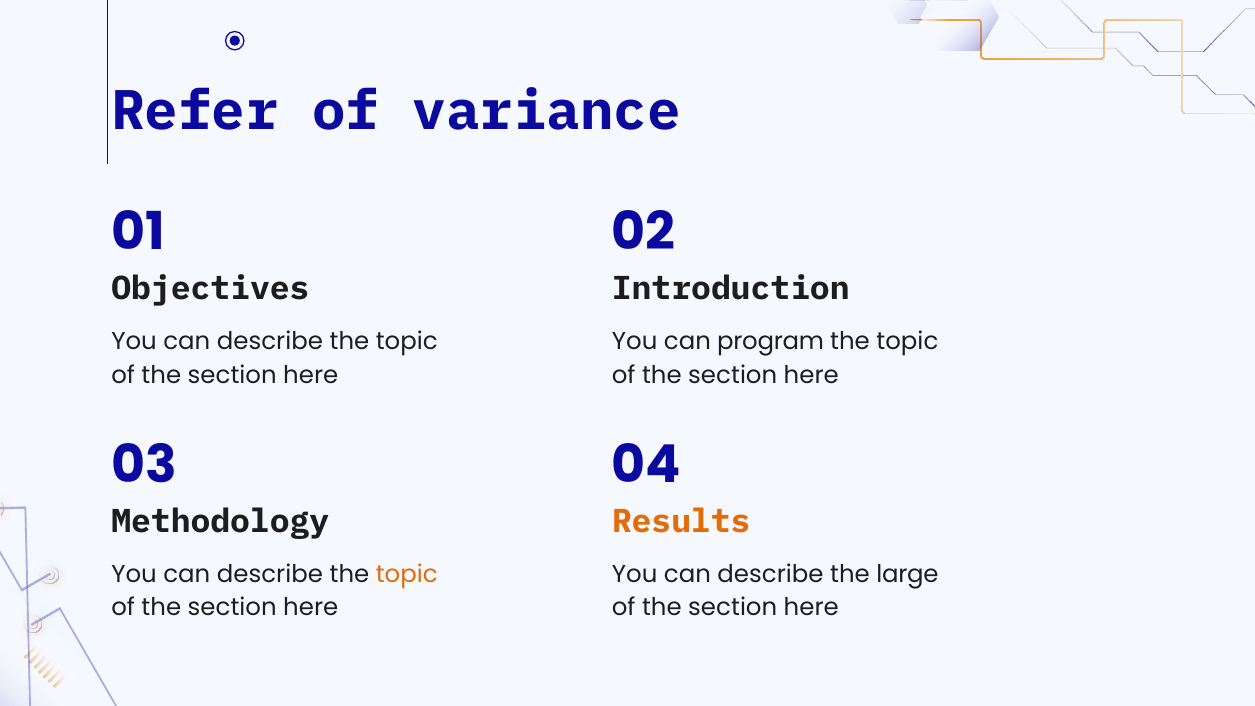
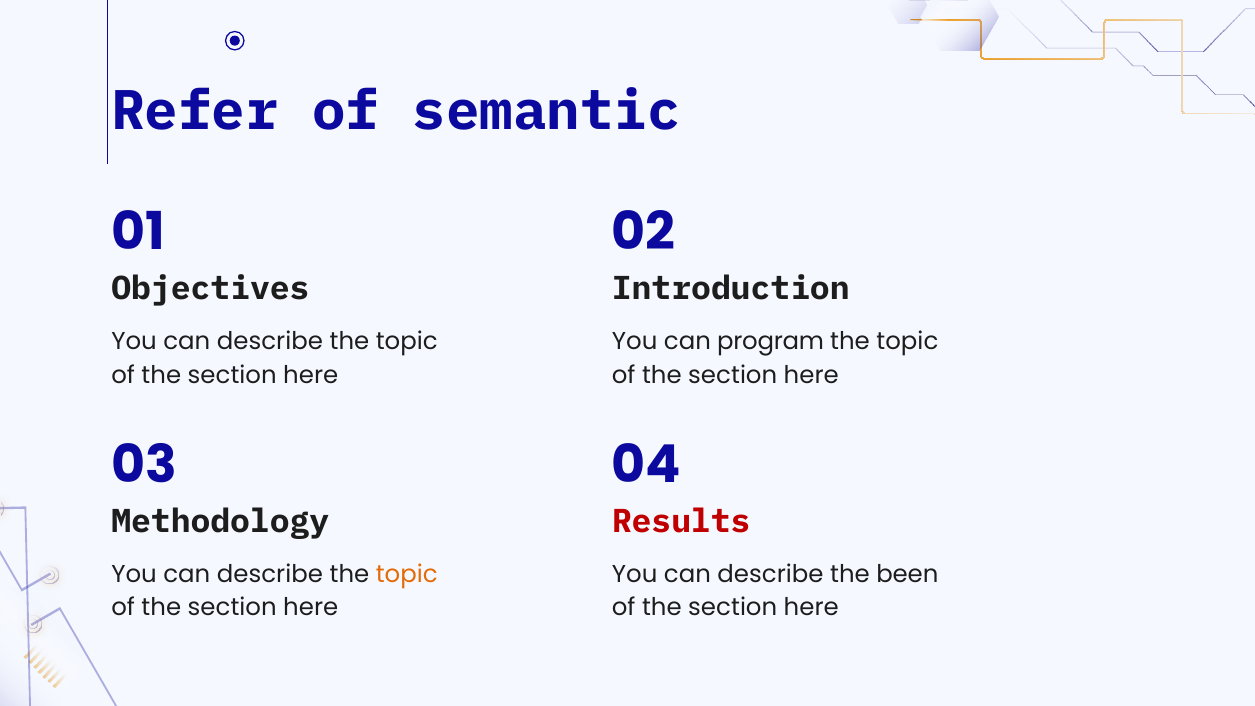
variance: variance -> semantic
Results colour: orange -> red
large: large -> been
